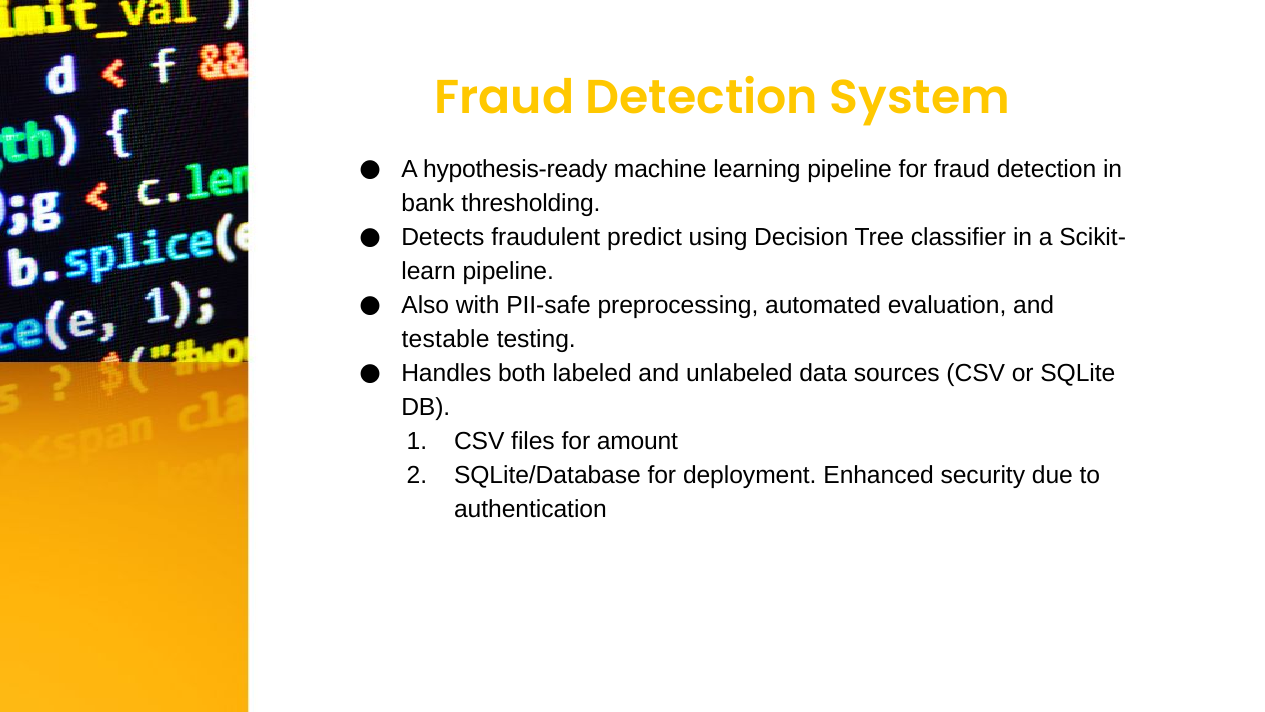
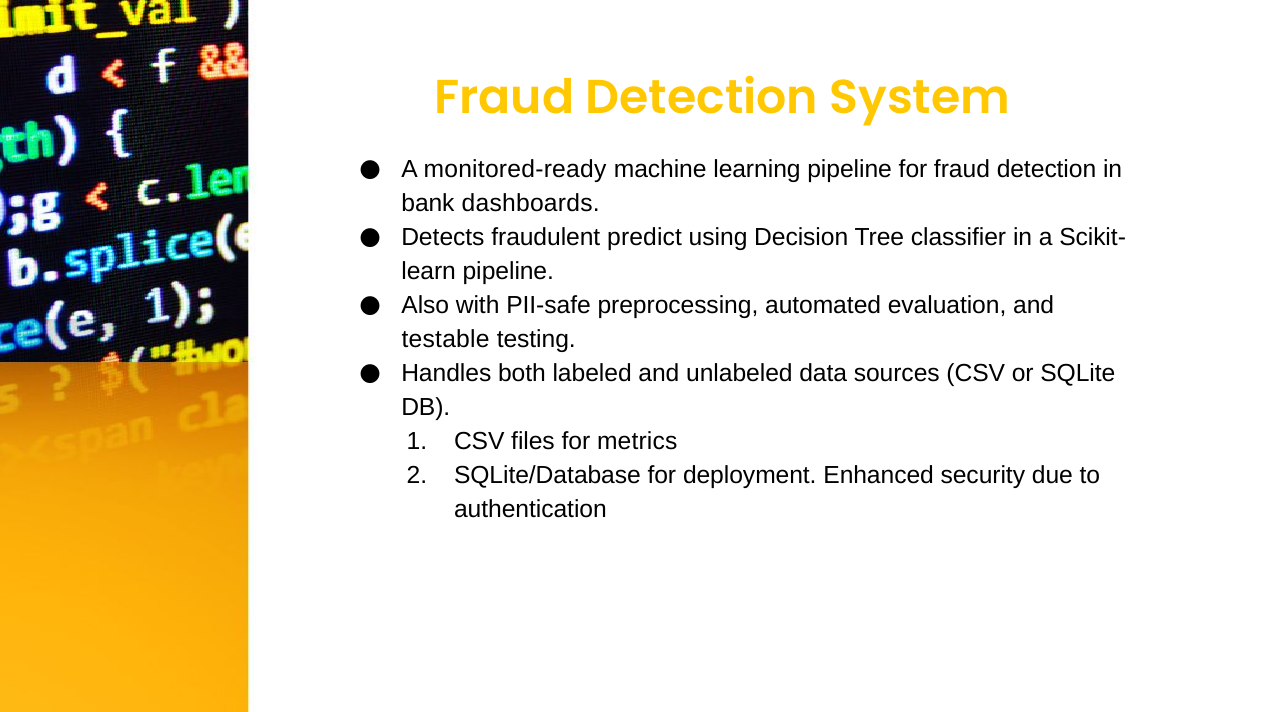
hypothesis-ready: hypothesis-ready -> monitored-ready
thresholding: thresholding -> dashboards
amount: amount -> metrics
